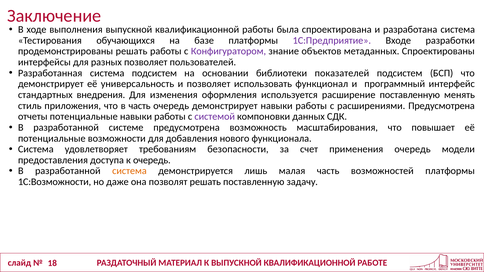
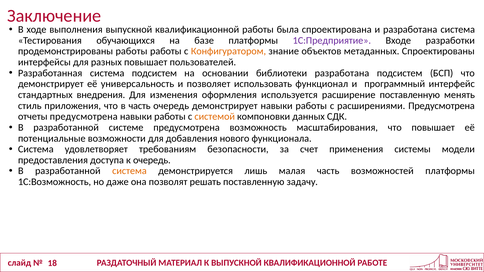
продемонстрированы решать: решать -> работы
Конфигуратором colour: purple -> orange
разных позволяет: позволяет -> повышает
библиотеки показателей: показателей -> разработана
отчеты потенциальные: потенциальные -> предусмотрена
системой colour: purple -> orange
применения очередь: очередь -> системы
1С:Возможности: 1С:Возможности -> 1С:Возможность
